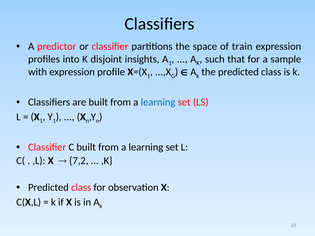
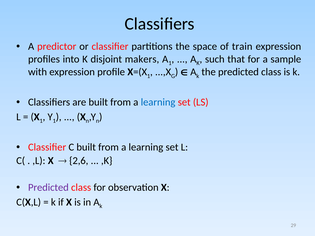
insights: insights -> makers
7,2: 7,2 -> 2,6
Predicted at (48, 188) colour: black -> purple
